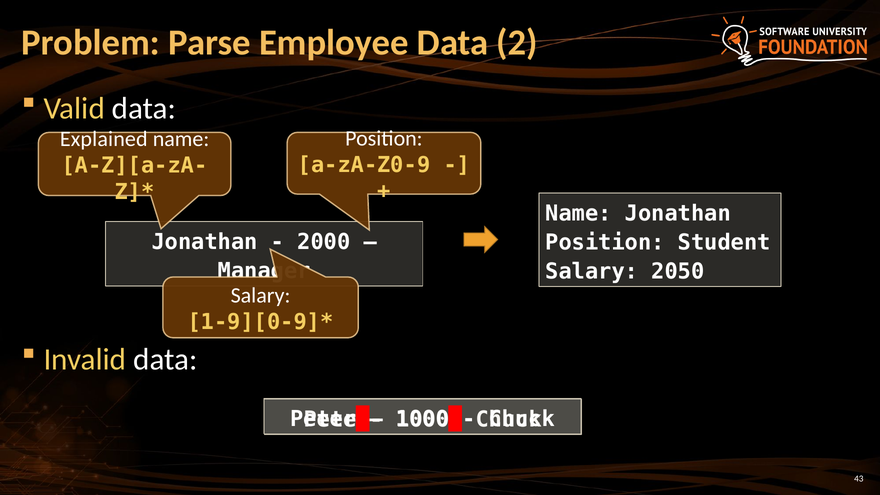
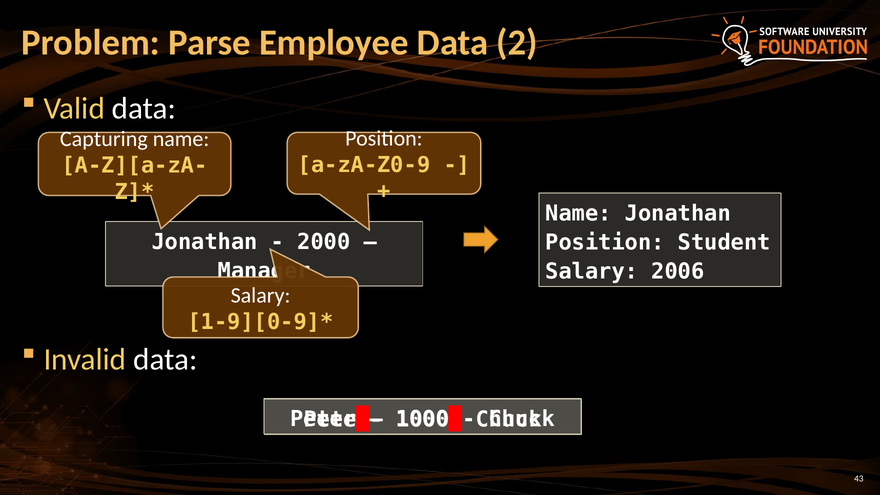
Explained: Explained -> Capturing
2050: 2050 -> 2006
